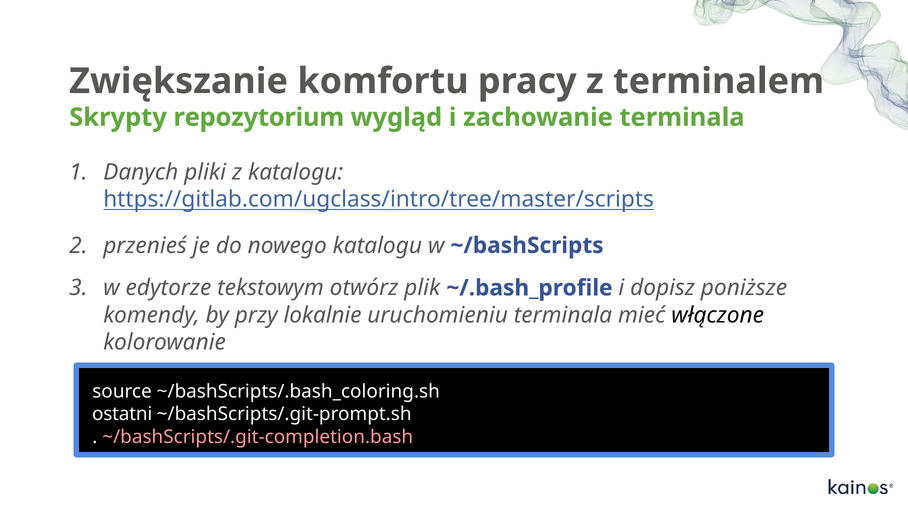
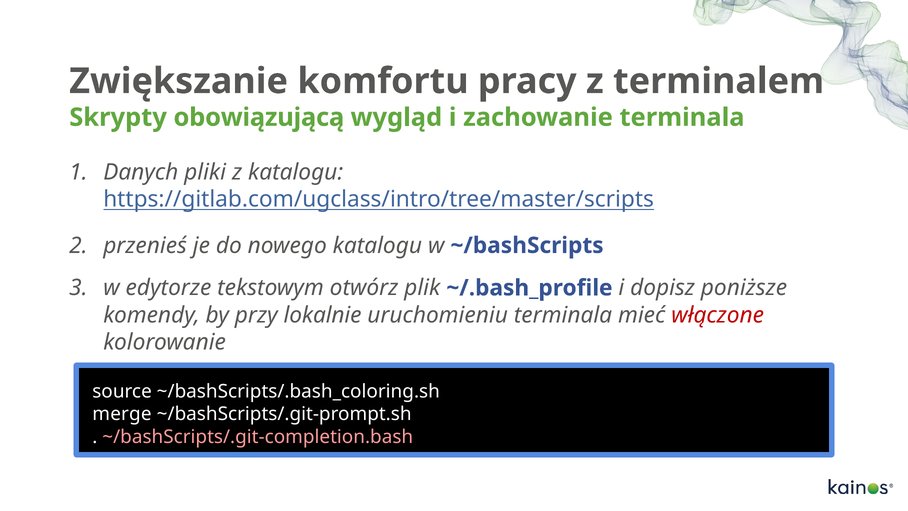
repozytorium: repozytorium -> obowiązującą
włączone colour: black -> red
ostatni: ostatni -> merge
